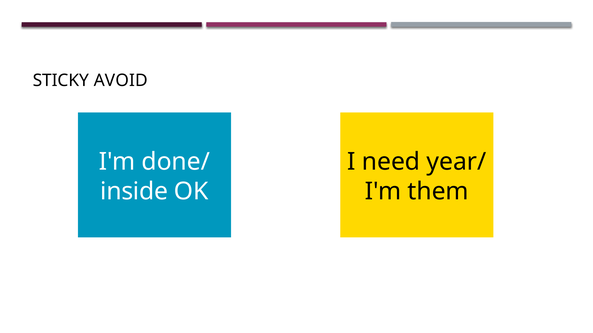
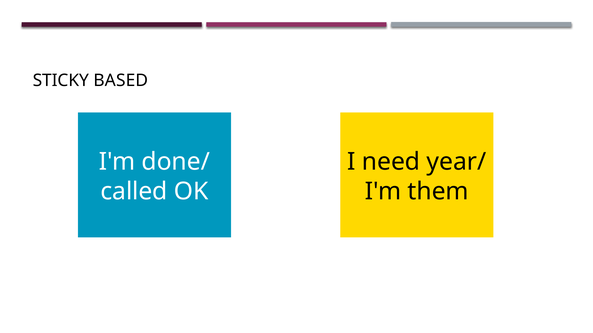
AVOID: AVOID -> BASED
inside: inside -> called
